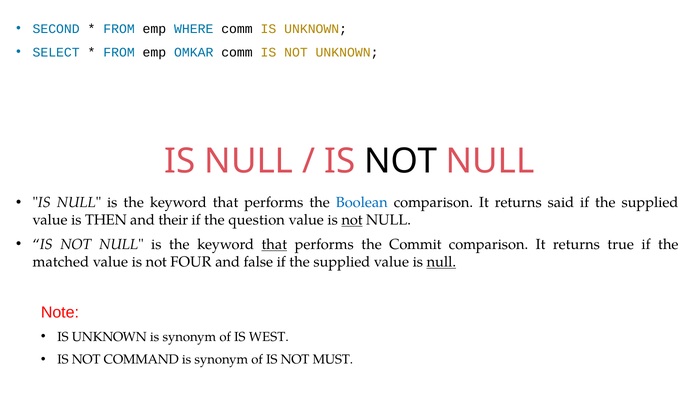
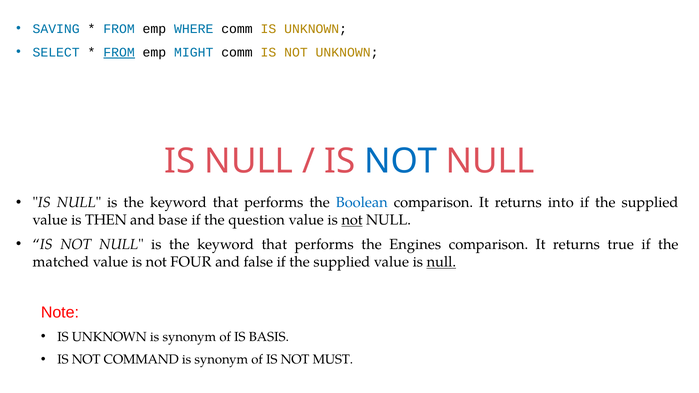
SECOND: SECOND -> SAVING
FROM at (119, 52) underline: none -> present
OMKAR: OMKAR -> MIGHT
NOT at (401, 161) colour: black -> blue
said: said -> into
their: their -> base
that at (274, 245) underline: present -> none
Commit: Commit -> Engines
WEST: WEST -> BASIS
